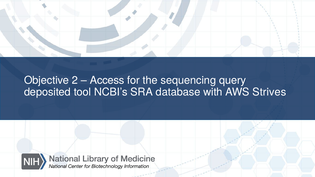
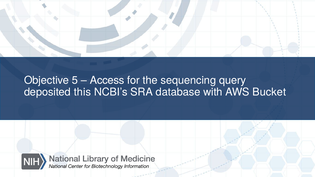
2: 2 -> 5
tool: tool -> this
Strives: Strives -> Bucket
